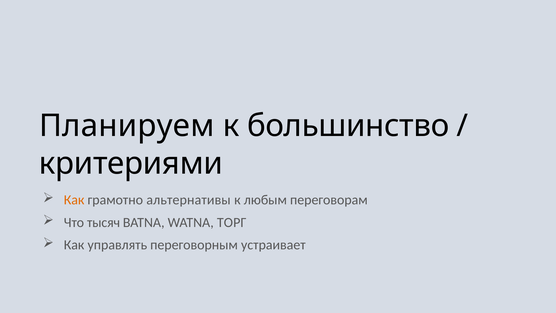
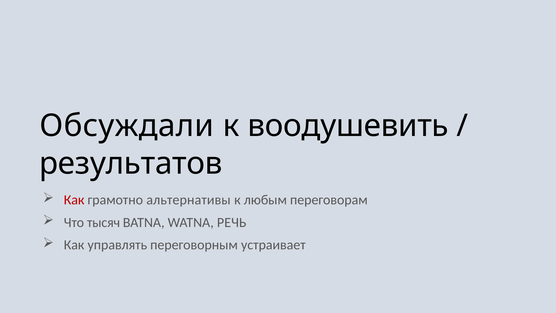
Планируем: Планируем -> Обсуждали
большинство: большинство -> воодушевить
критериями: критериями -> результатов
Как at (74, 200) colour: orange -> red
ТОРГ: ТОРГ -> РЕЧЬ
